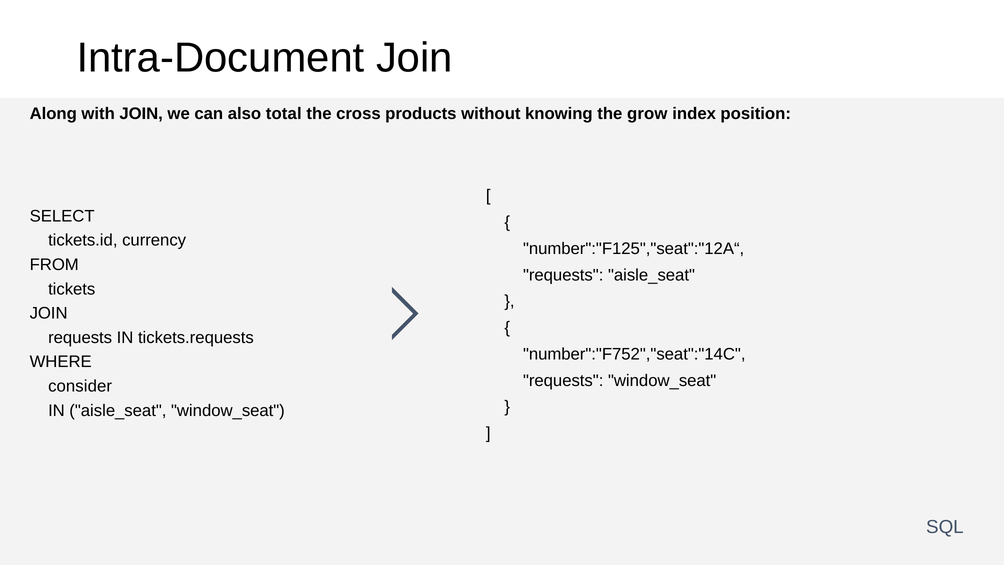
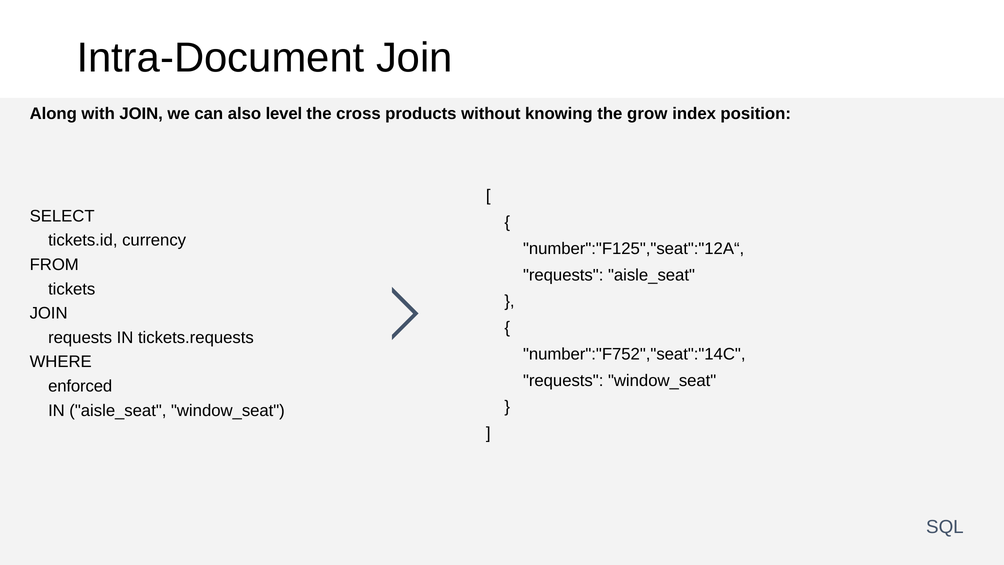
total: total -> level
consider: consider -> enforced
